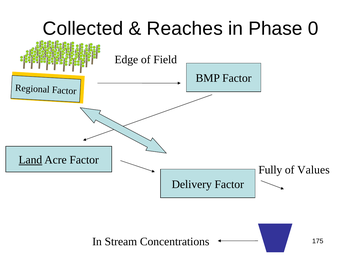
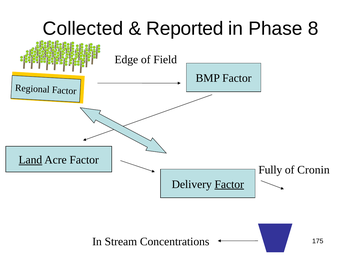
Reaches: Reaches -> Reported
0: 0 -> 8
Values: Values -> Cronin
Factor at (229, 184) underline: none -> present
